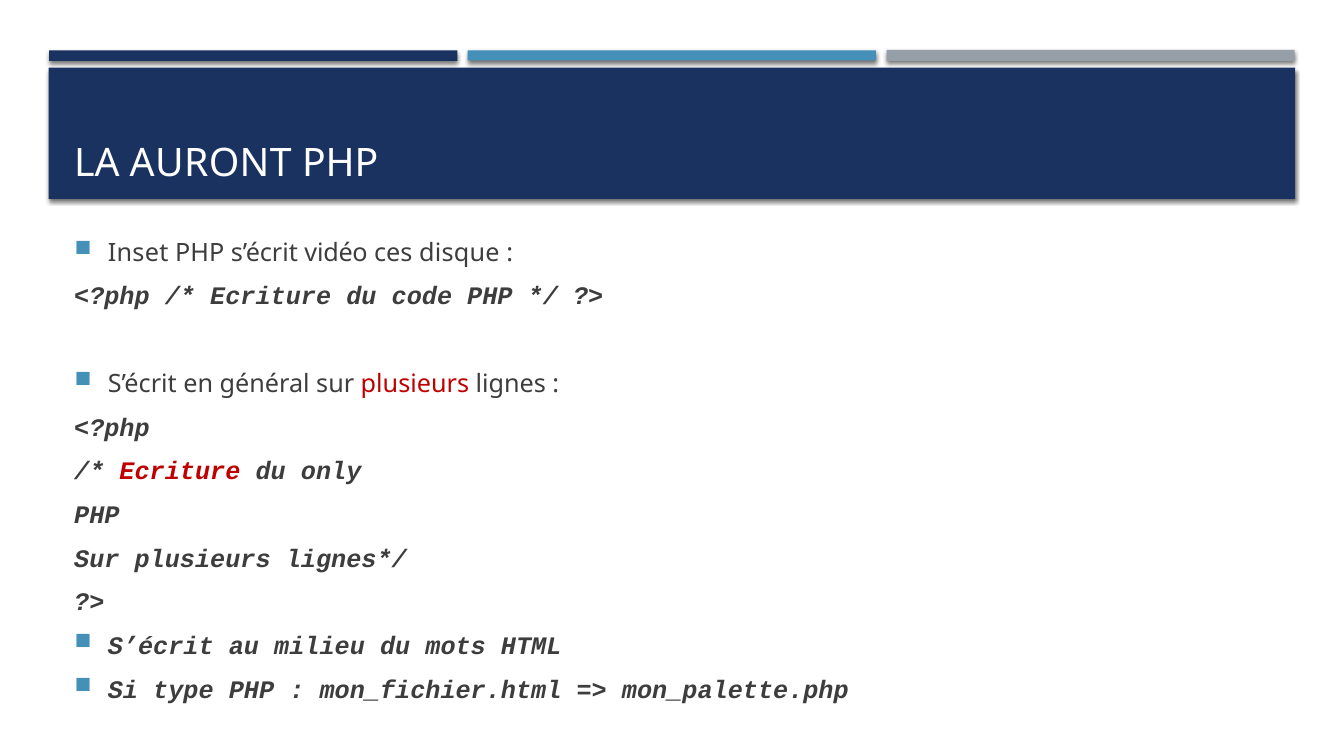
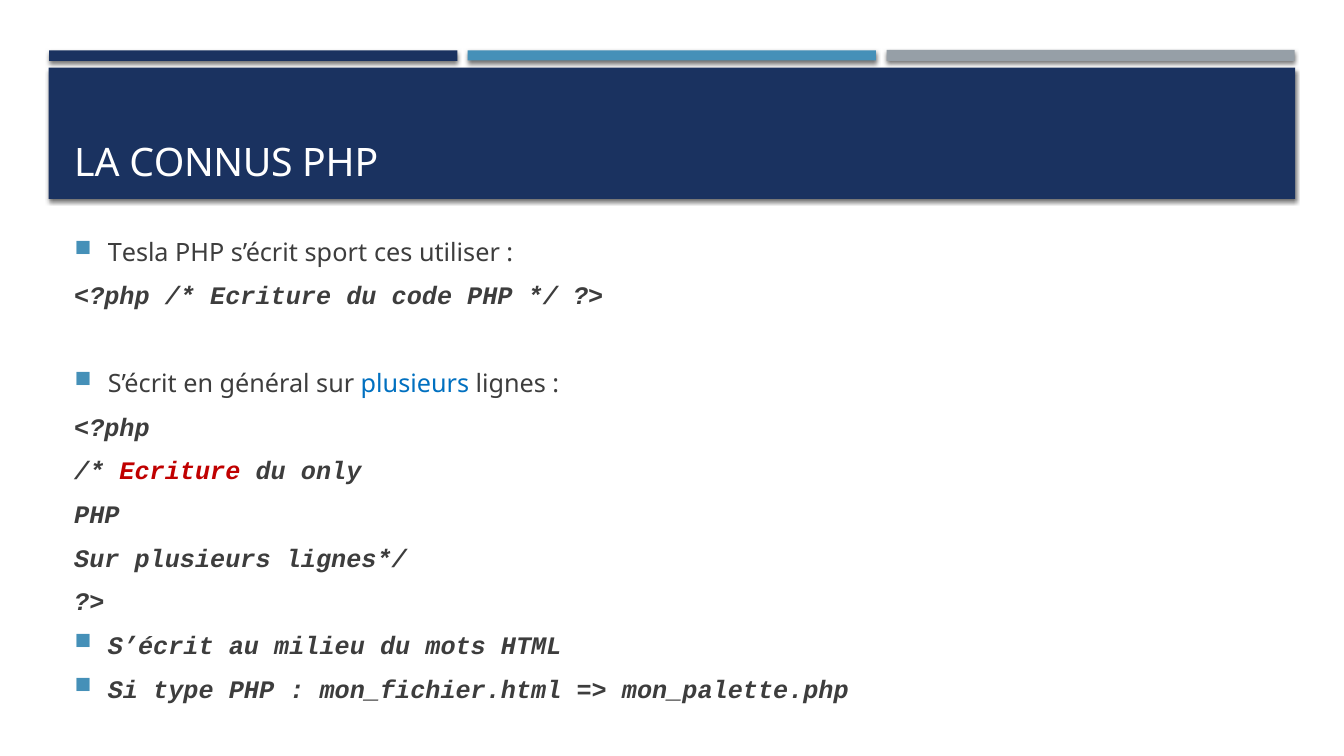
AURONT: AURONT -> CONNUS
Inset: Inset -> Tesla
vidéo: vidéo -> sport
disque: disque -> utiliser
plusieurs at (415, 384) colour: red -> blue
